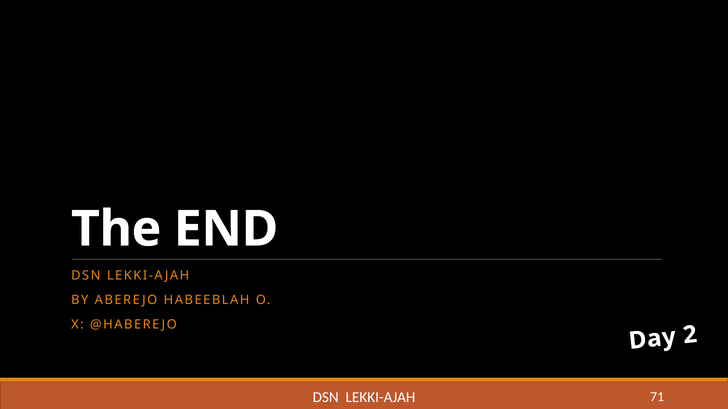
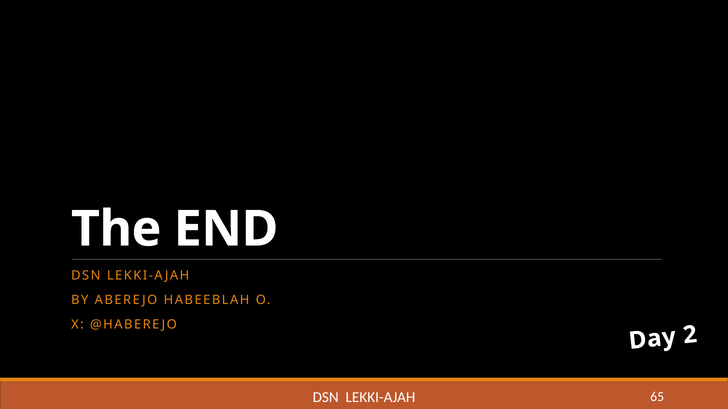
71: 71 -> 65
